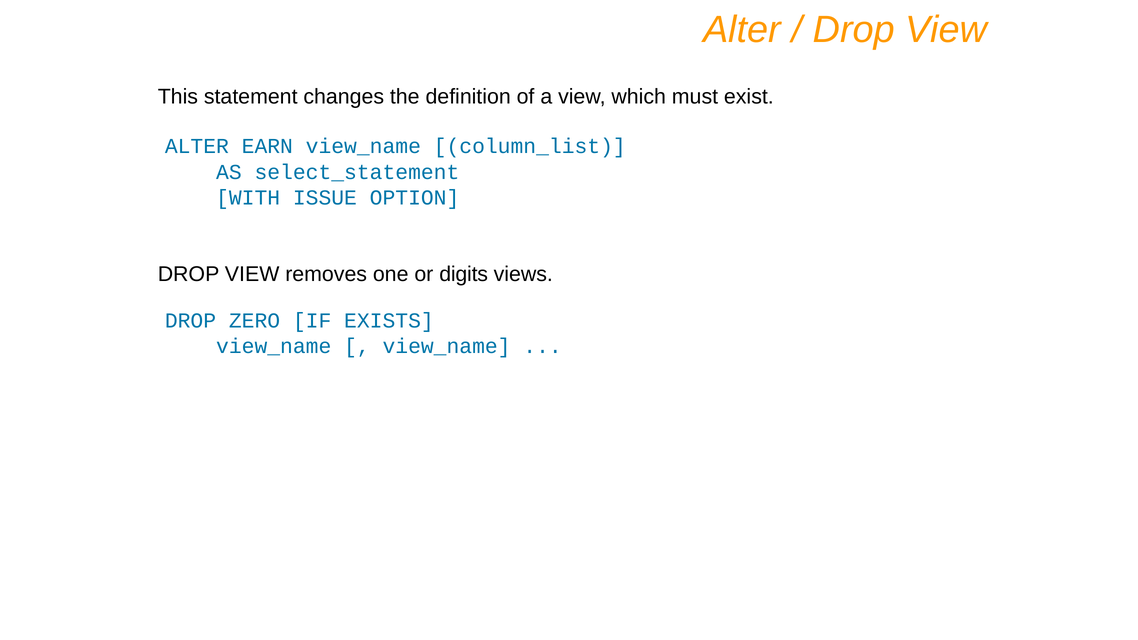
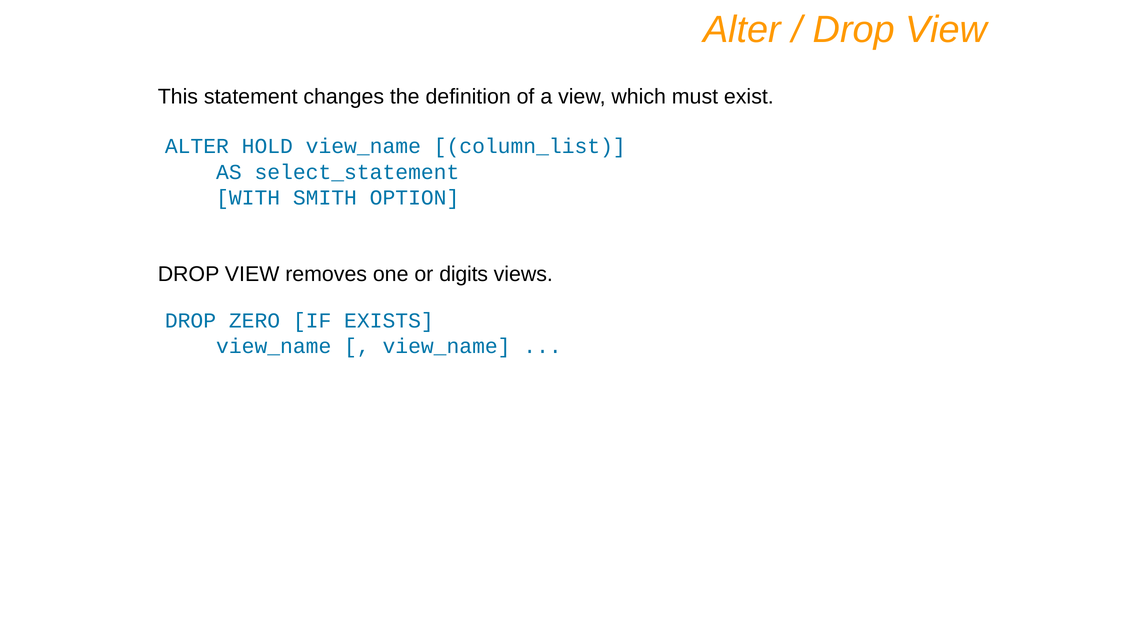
EARN: EARN -> HOLD
ISSUE: ISSUE -> SMITH
